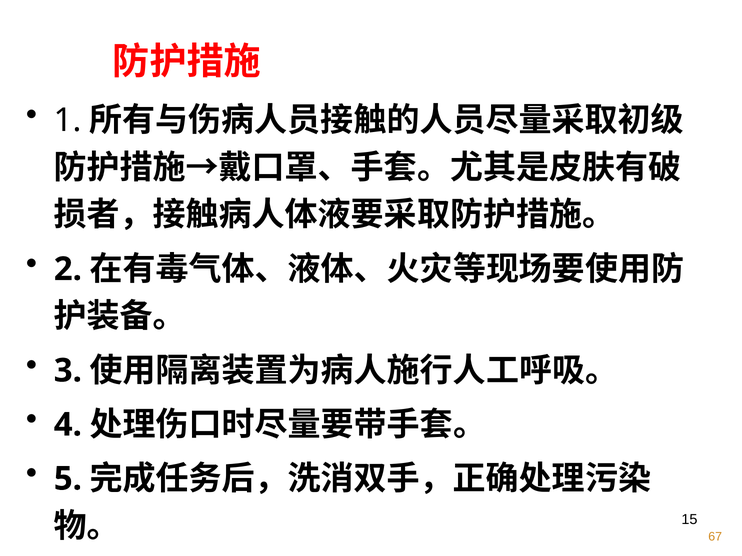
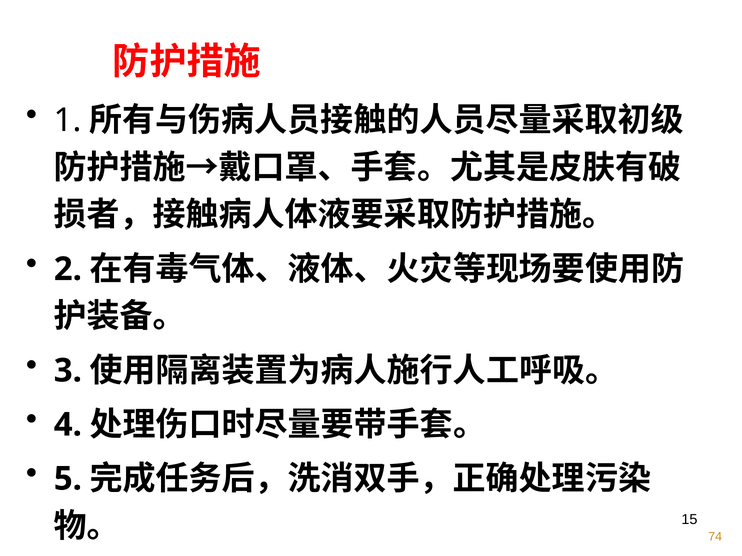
67: 67 -> 74
